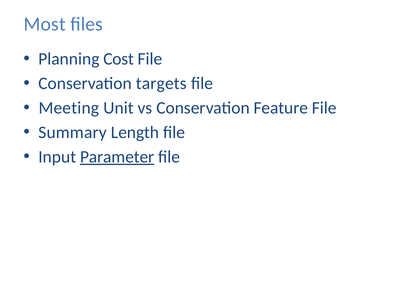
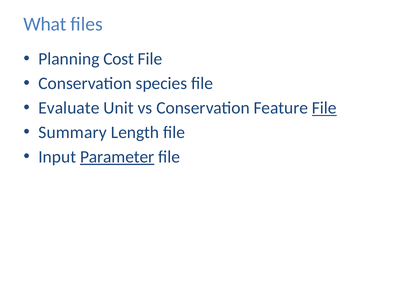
Most: Most -> What
targets: targets -> species
Meeting: Meeting -> Evaluate
File at (324, 108) underline: none -> present
